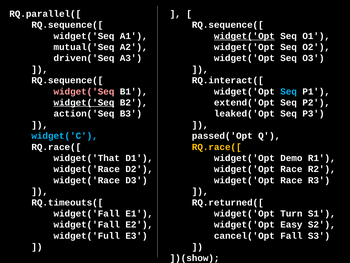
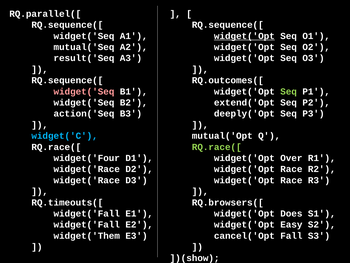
driven('Seq: driven('Seq -> result('Seq
RQ.interact([: RQ.interact([ -> RQ.outcomes([
Seq at (289, 91) colour: light blue -> light green
widget('Seq at (84, 102) underline: present -> none
leaked('Opt: leaked('Opt -> deeply('Opt
passed('Opt: passed('Opt -> mutual('Opt
RQ.race([ at (217, 147) colour: yellow -> light green
widget('That: widget('That -> widget('Four
Demo: Demo -> Over
RQ.returned([: RQ.returned([ -> RQ.browsers([
Turn: Turn -> Does
widget('Full: widget('Full -> widget('Them
